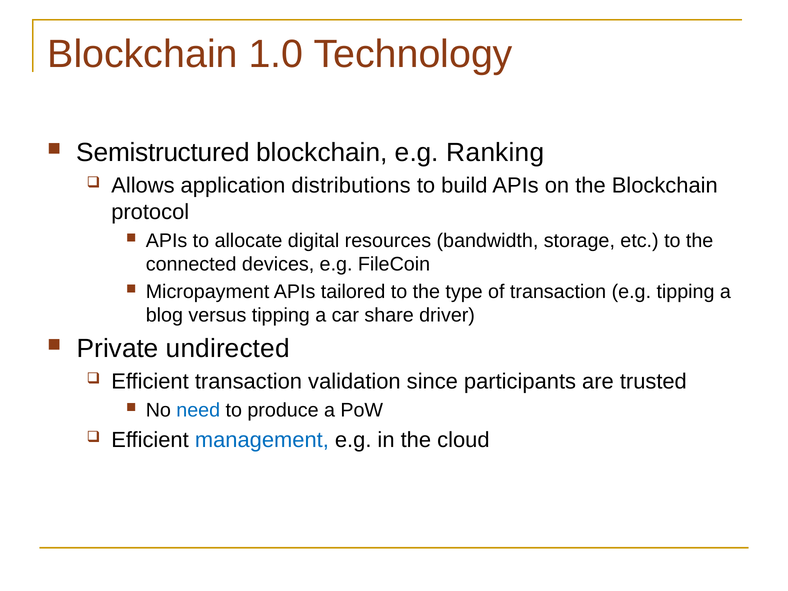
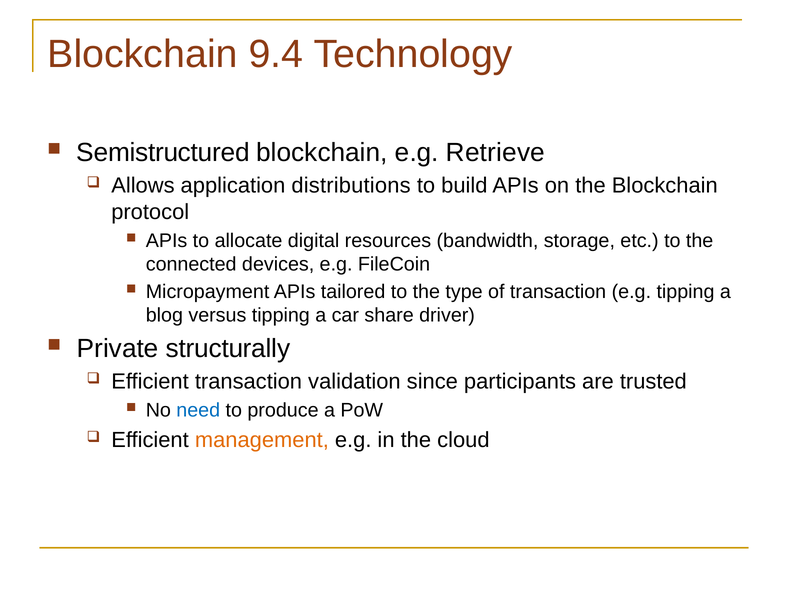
1.0: 1.0 -> 9.4
Ranking: Ranking -> Retrieve
undirected: undirected -> structurally
management colour: blue -> orange
